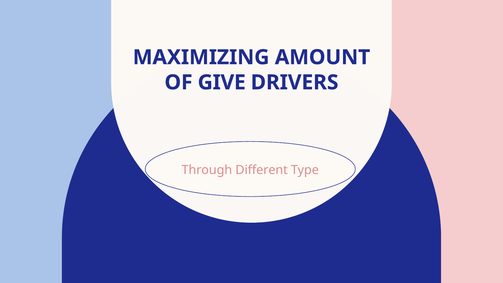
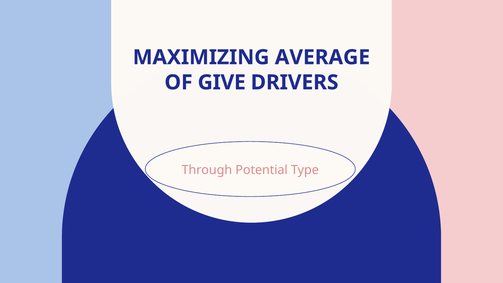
AMOUNT: AMOUNT -> AVERAGE
Different: Different -> Potential
